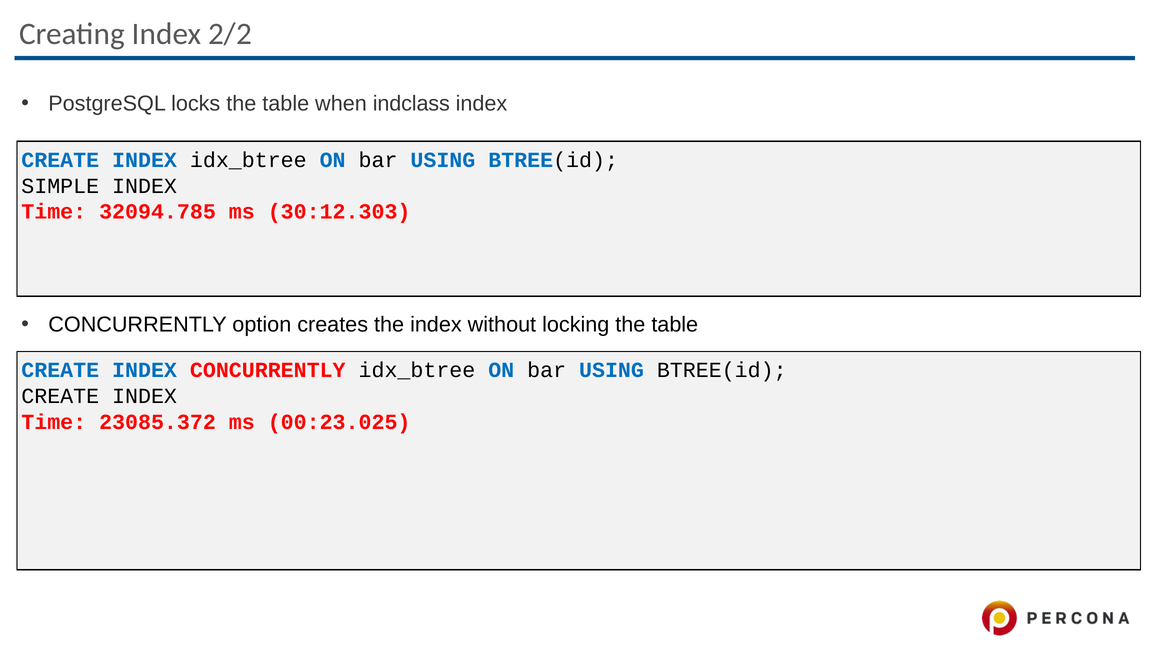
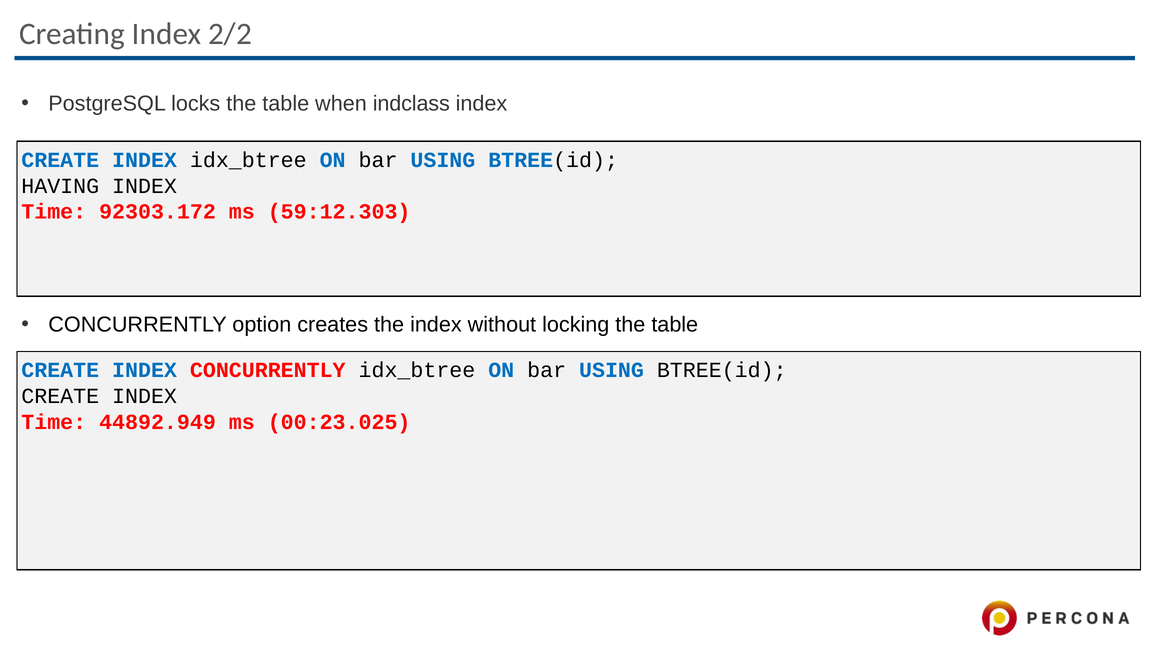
SIMPLE: SIMPLE -> HAVING
32094.785: 32094.785 -> 92303.172
30:12.303: 30:12.303 -> 59:12.303
23085.372: 23085.372 -> 44892.949
